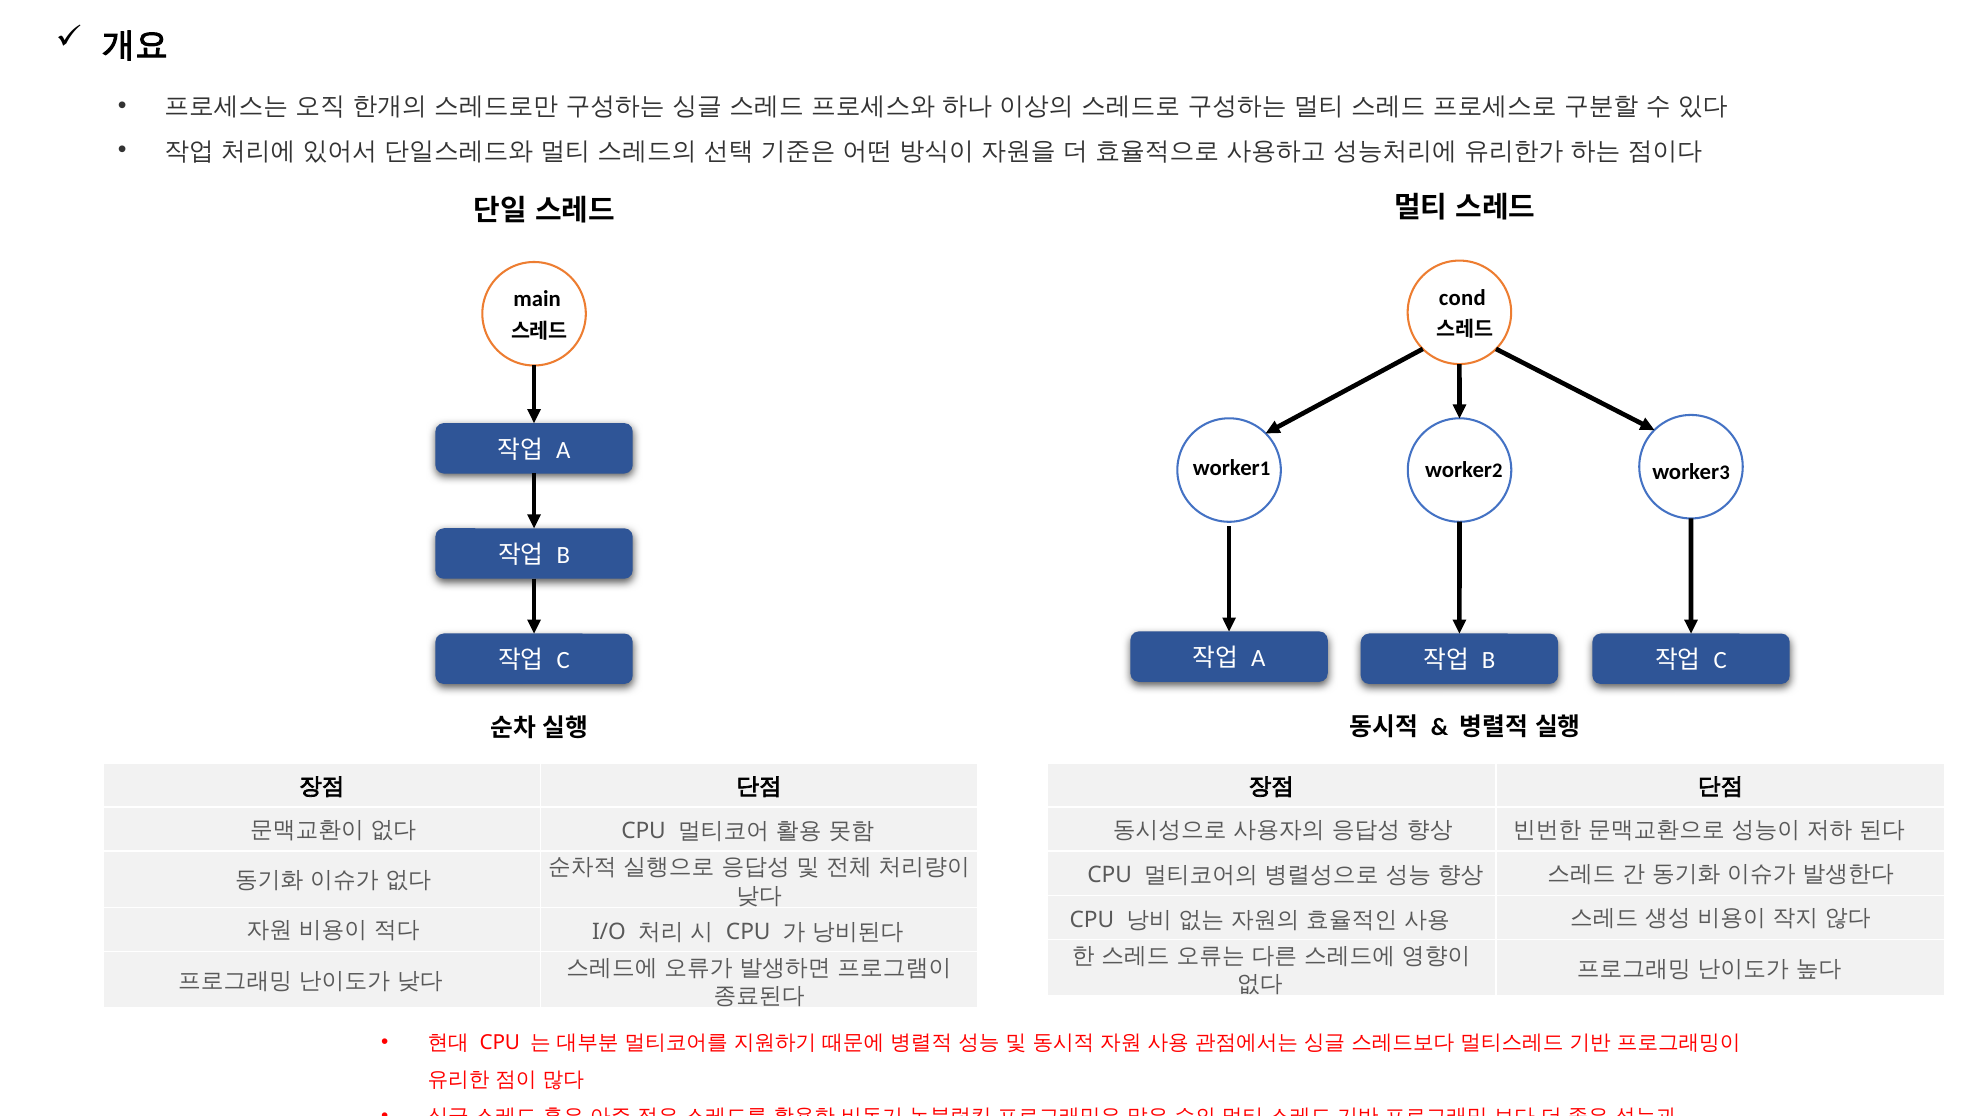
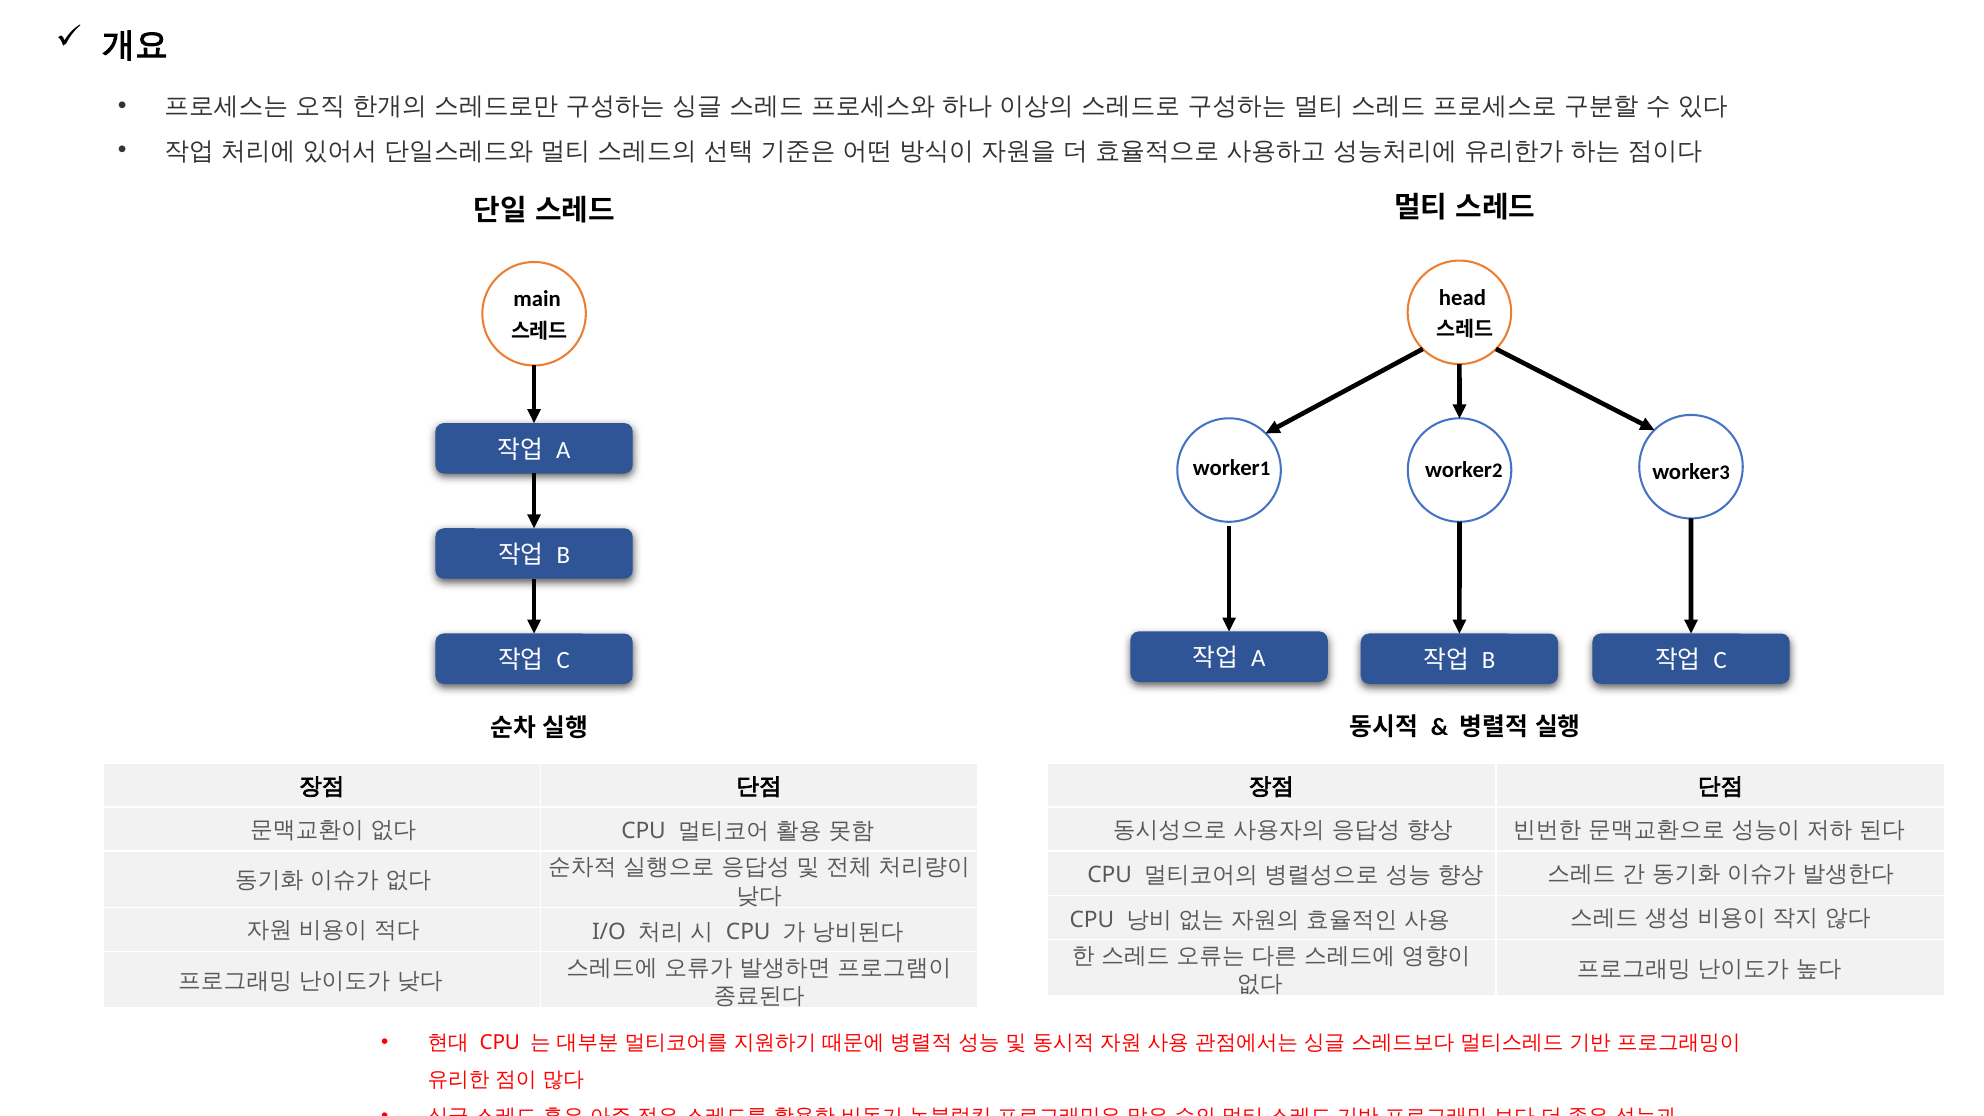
cond: cond -> head
